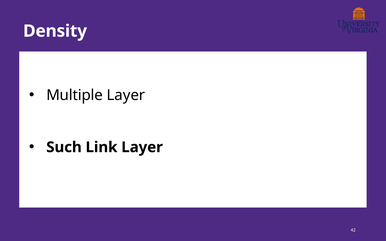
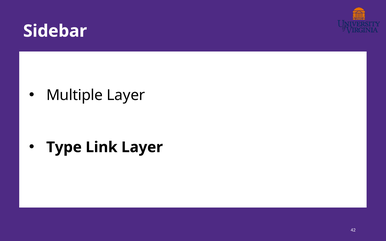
Density: Density -> Sidebar
Such: Such -> Type
